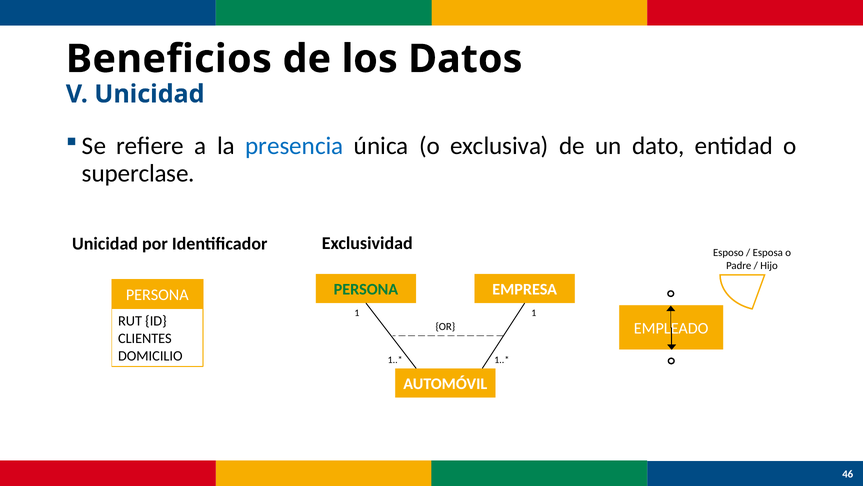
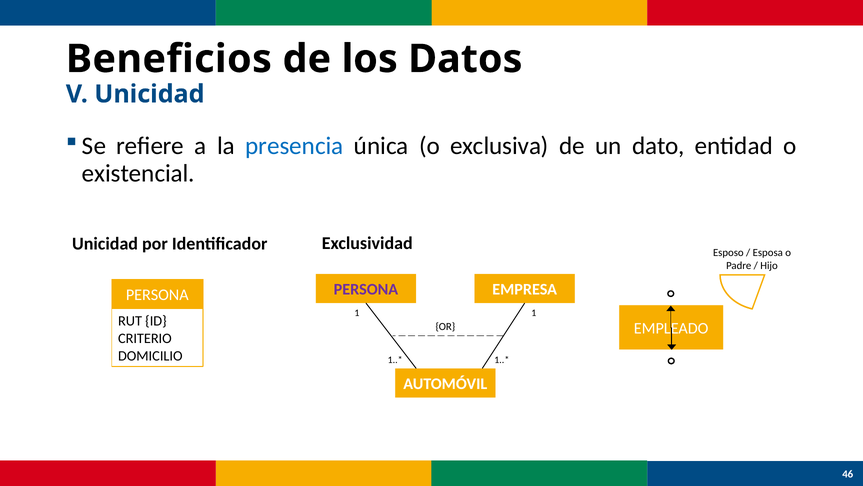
superclase: superclase -> existencial
PERSONA at (366, 289) colour: green -> purple
CLIENTES: CLIENTES -> CRITERIO
